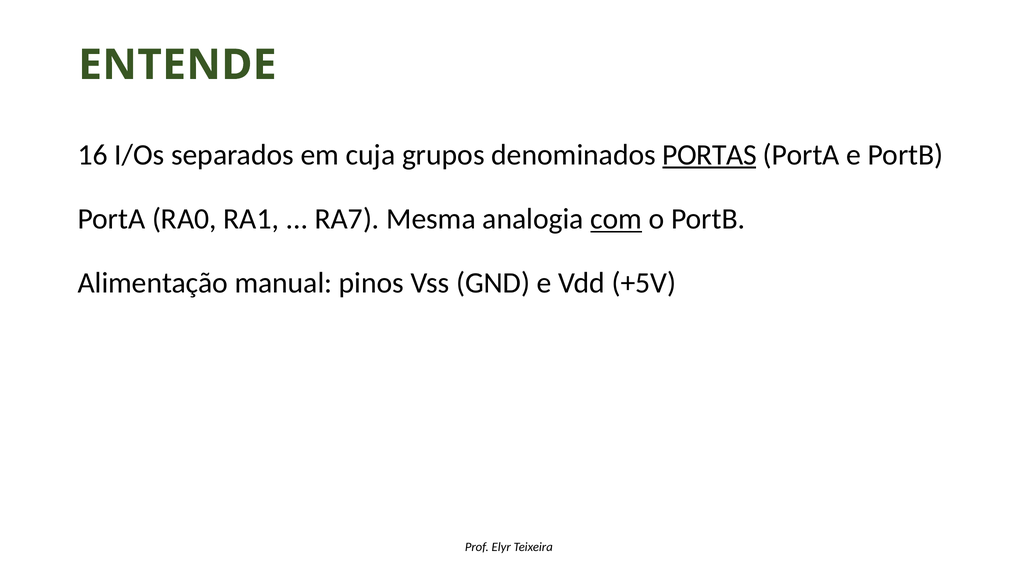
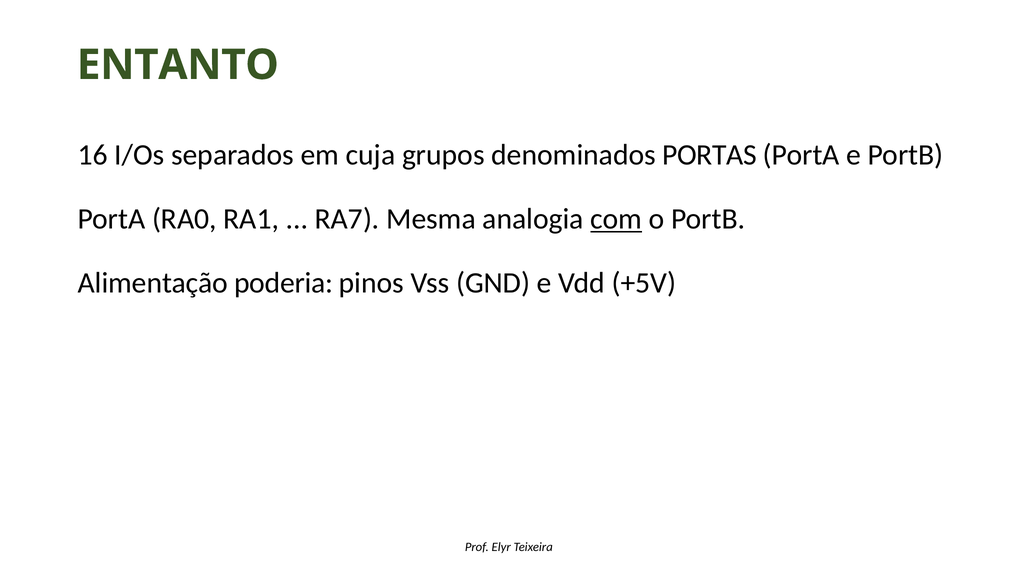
ENTENDE: ENTENDE -> ENTANTO
PORTAS underline: present -> none
manual: manual -> poderia
